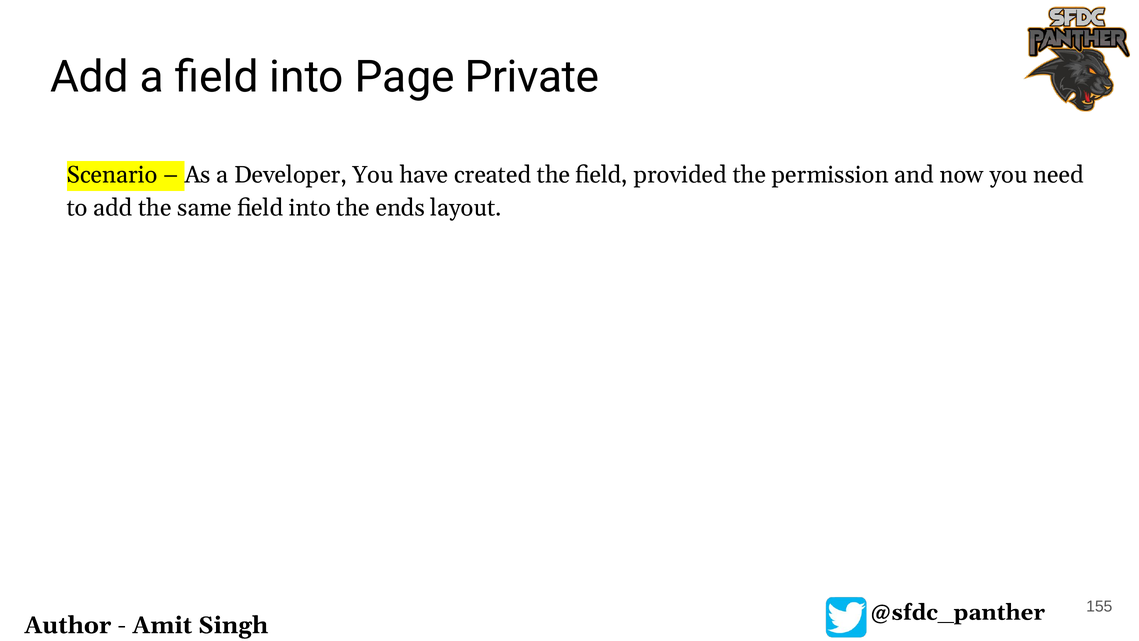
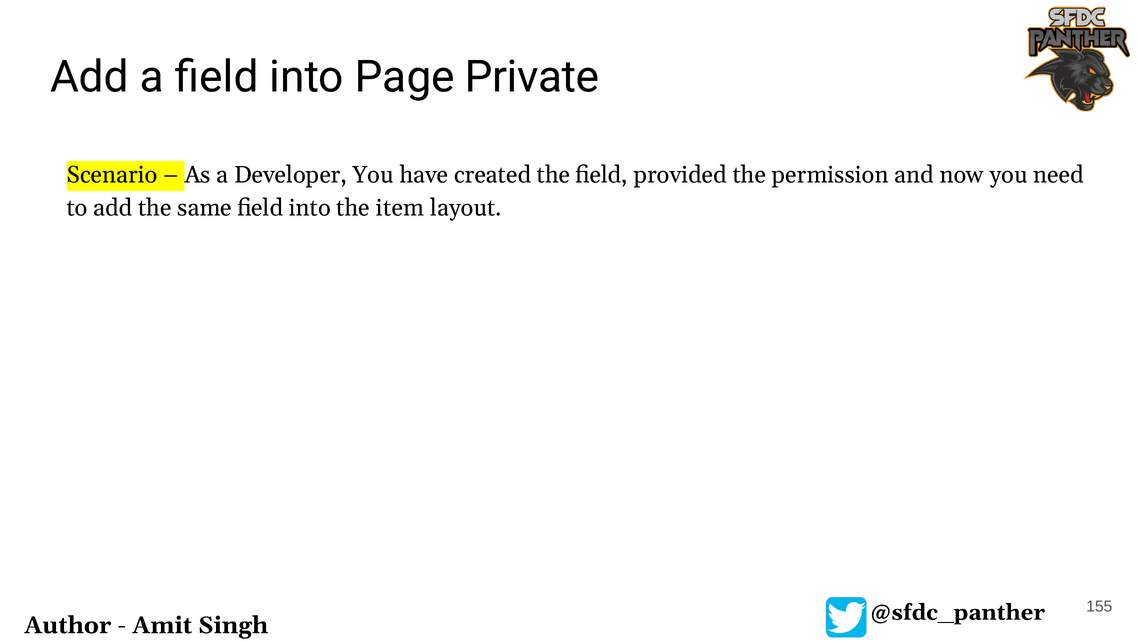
ends: ends -> item
